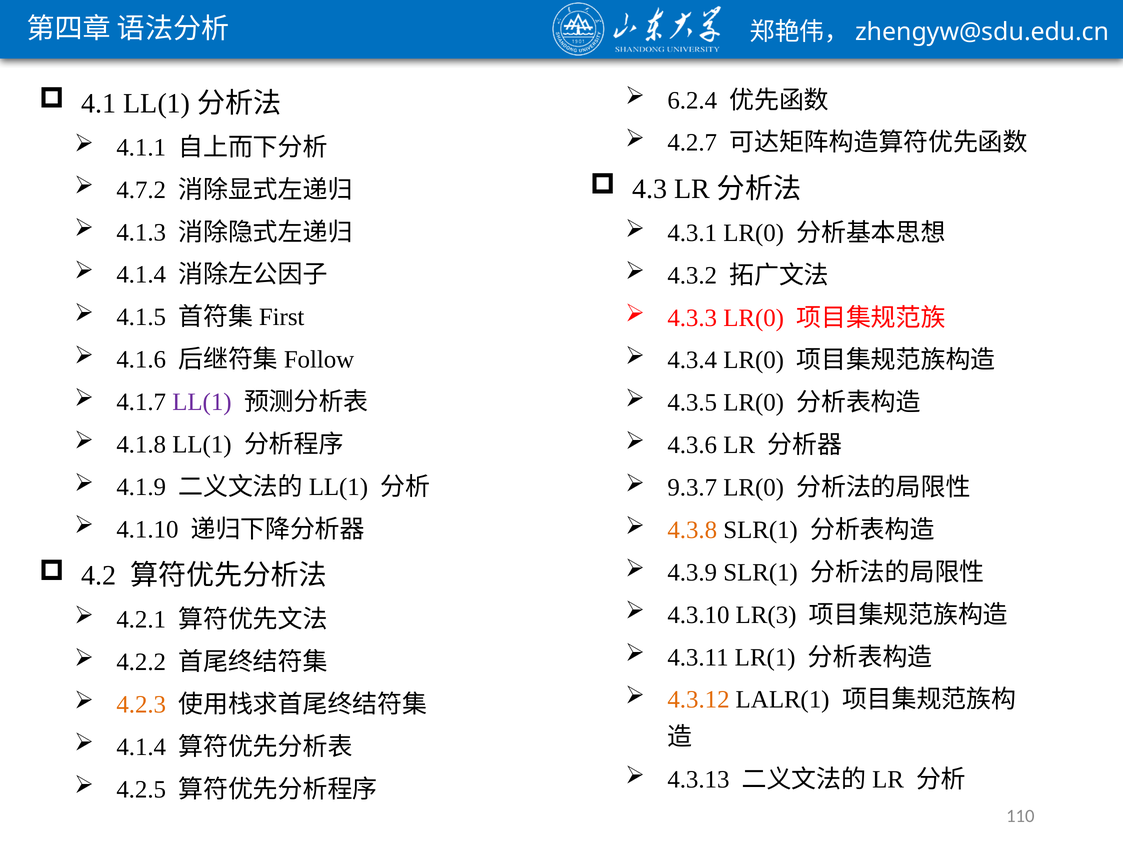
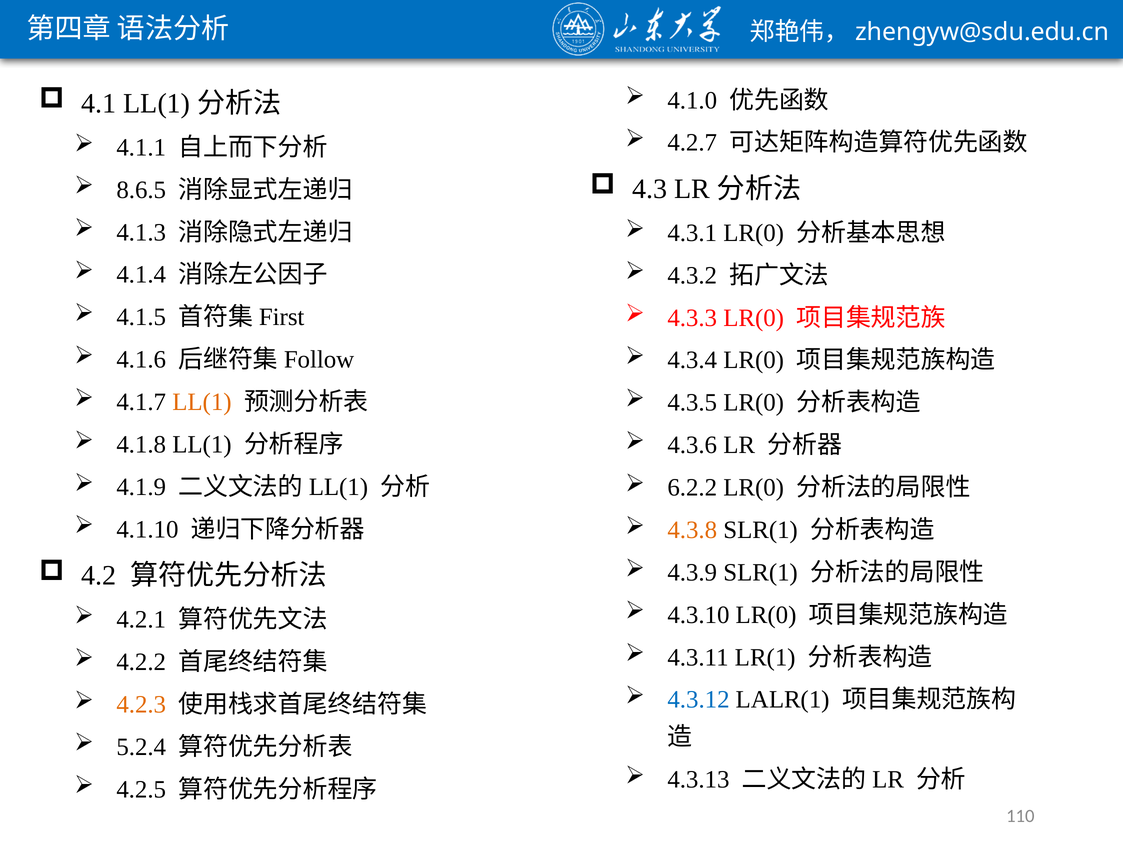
6.2.4: 6.2.4 -> 4.1.0
4.7.2: 4.7.2 -> 8.6.5
LL(1 at (202, 402) colour: purple -> orange
9.3.7: 9.3.7 -> 6.2.2
4.3.10 LR(3: LR(3 -> LR(0
4.3.12 colour: orange -> blue
4.1.4 at (141, 746): 4.1.4 -> 5.2.4
